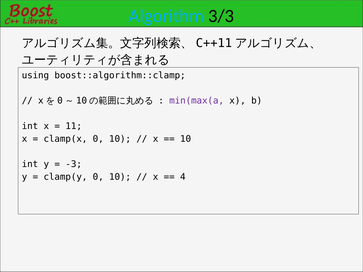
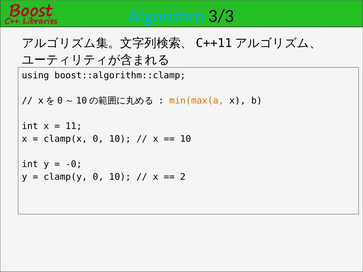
min(max(a colour: purple -> orange
-3: -3 -> -0
4: 4 -> 2
